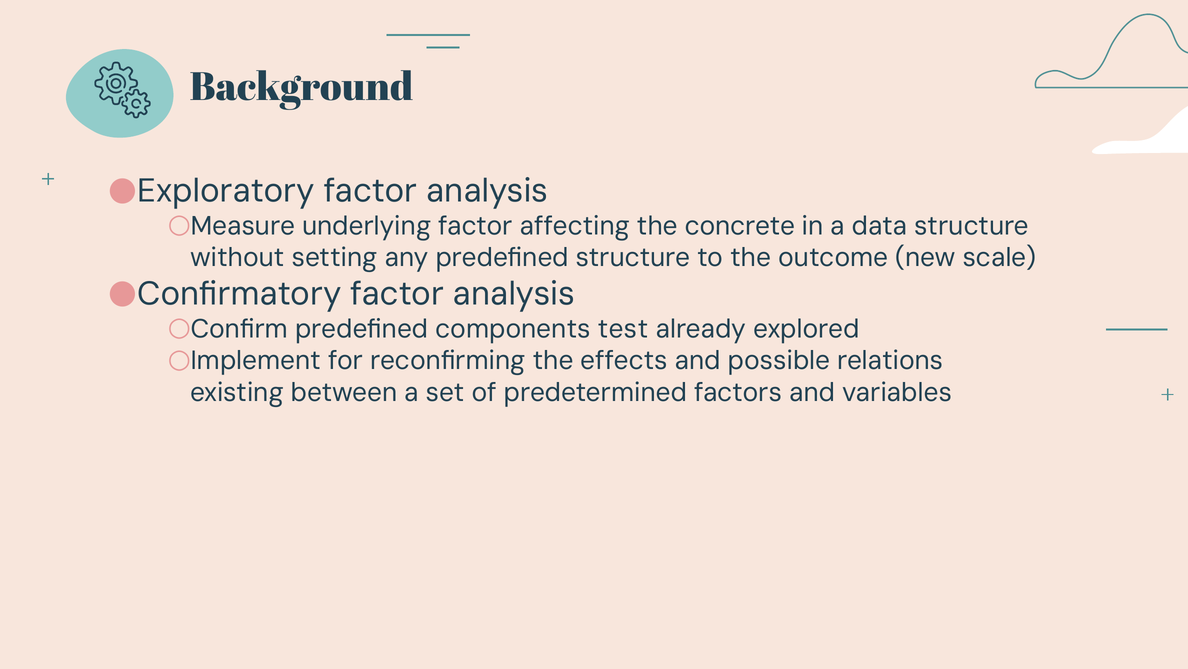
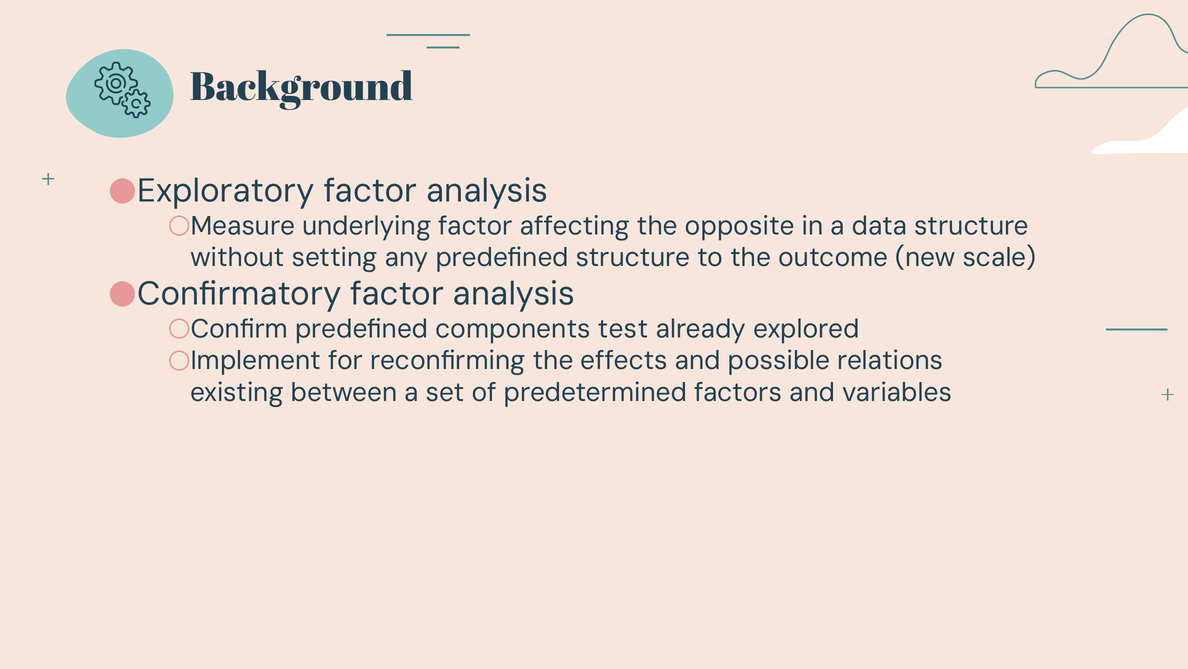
concrete: concrete -> opposite
